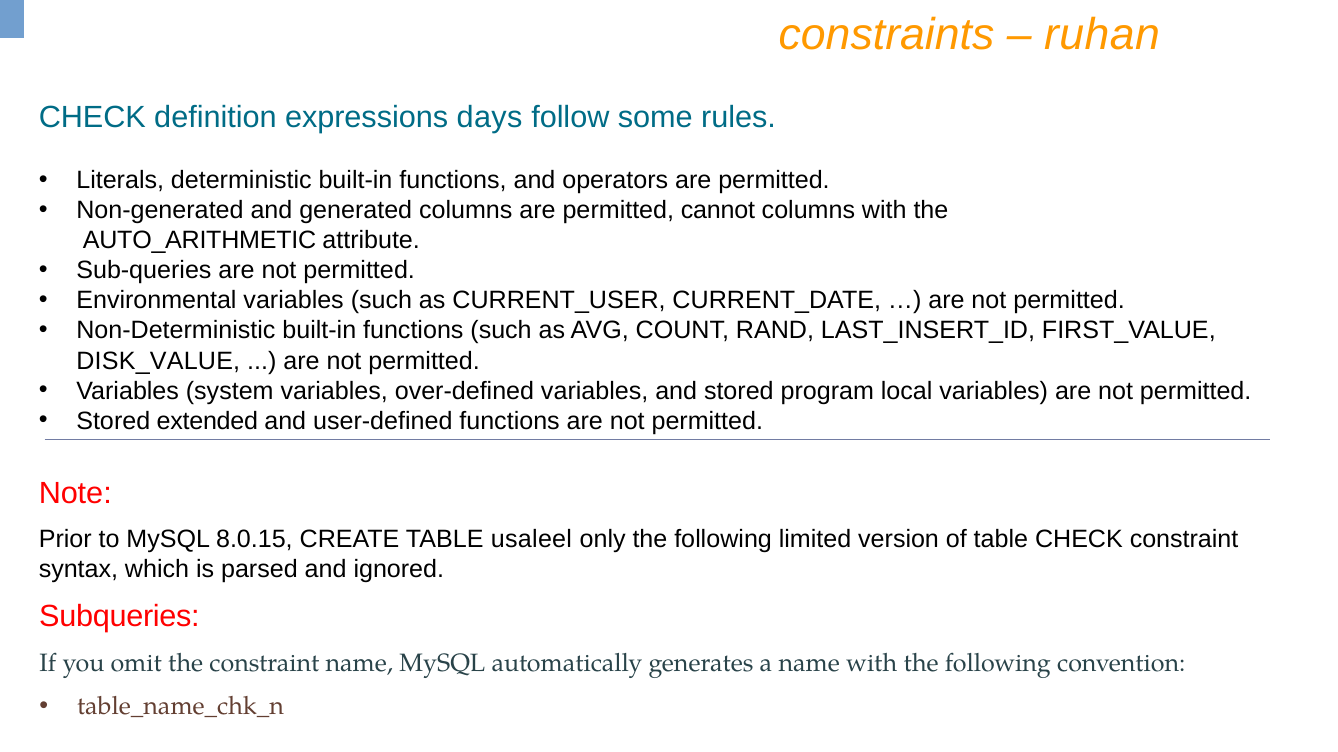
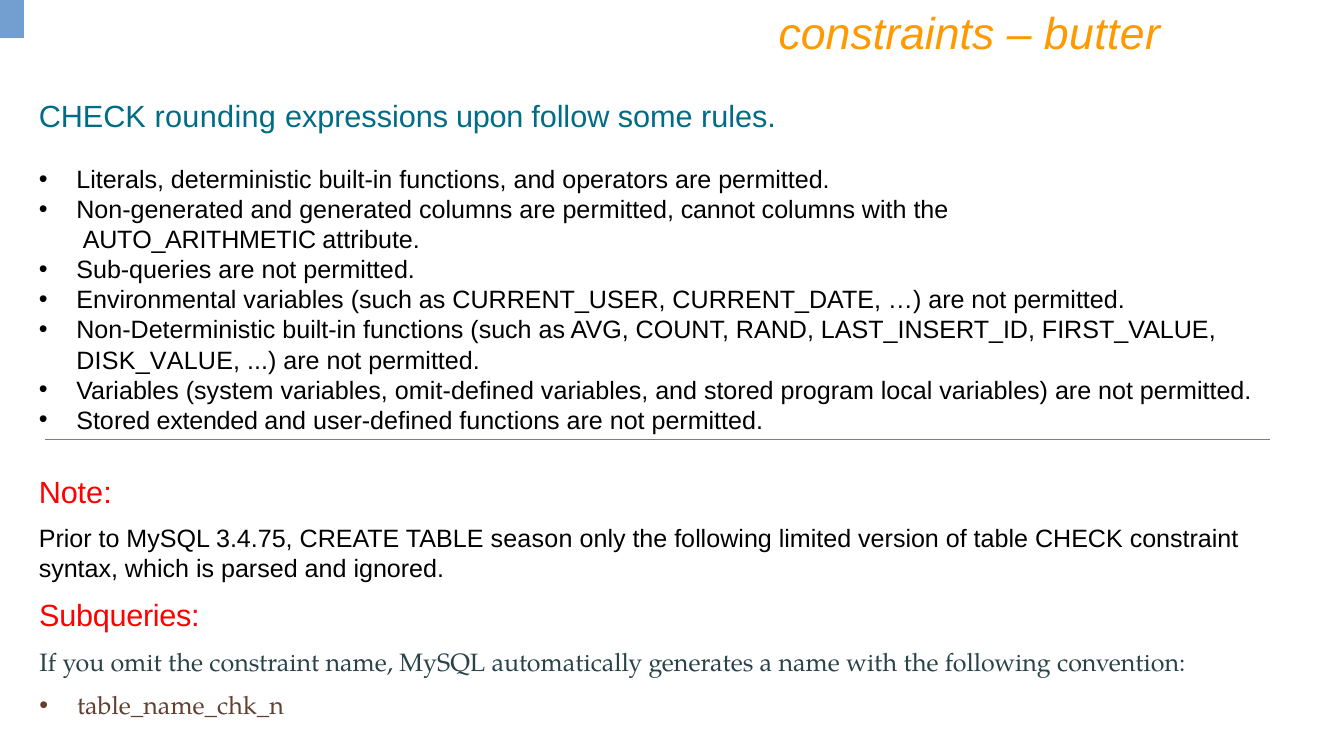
ruhan: ruhan -> butter
definition: definition -> rounding
days: days -> upon
over-defined: over-defined -> omit-defined
8.0.15: 8.0.15 -> 3.4.75
usaleel: usaleel -> season
